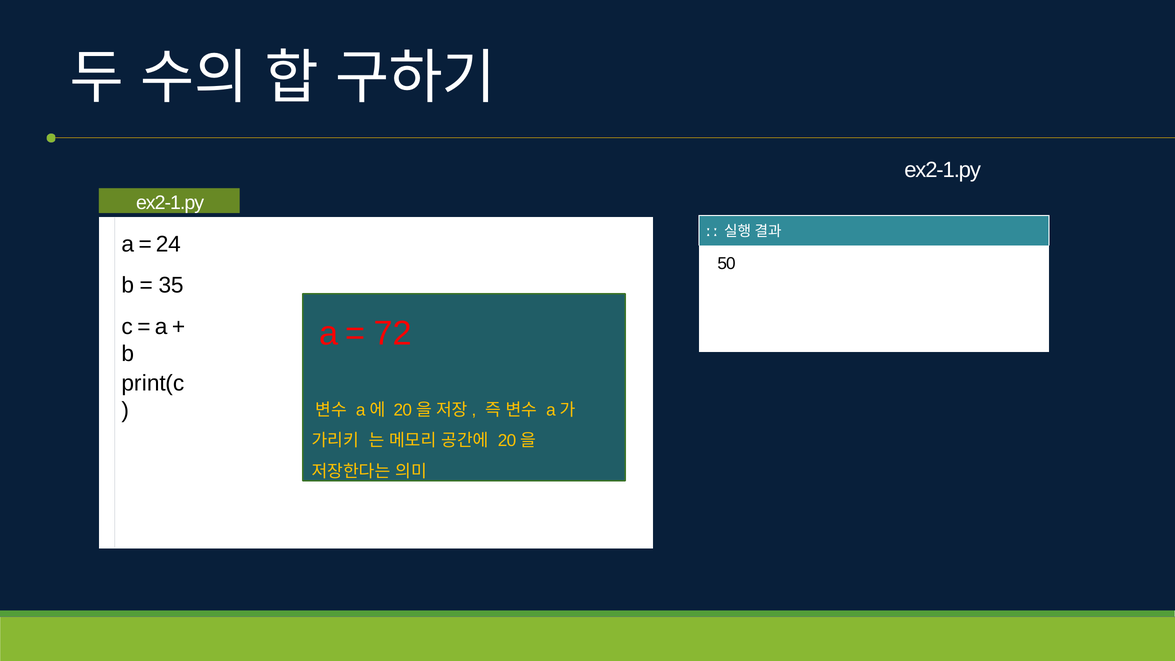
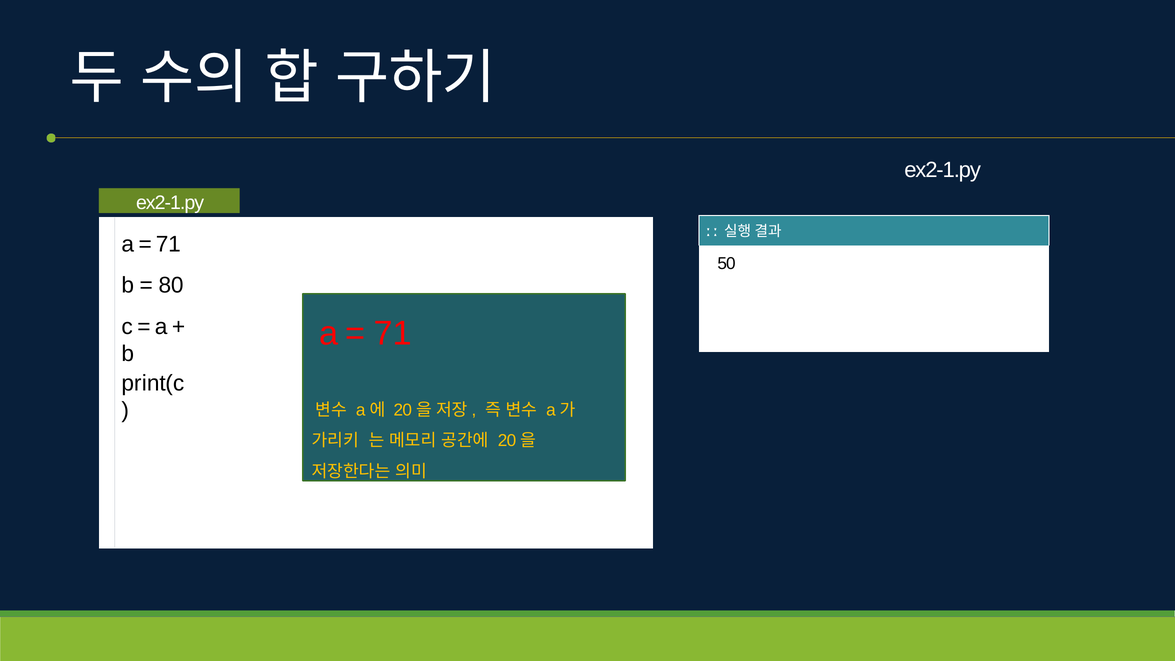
24 at (168, 244): 24 -> 71
35: 35 -> 80
72 at (393, 333): 72 -> 71
